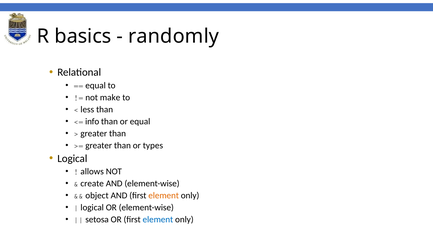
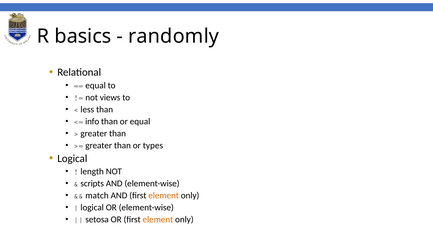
make: make -> views
allows: allows -> length
create: create -> scripts
object: object -> match
element at (158, 219) colour: blue -> orange
